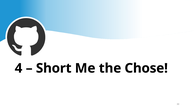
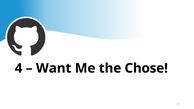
Short: Short -> Want
